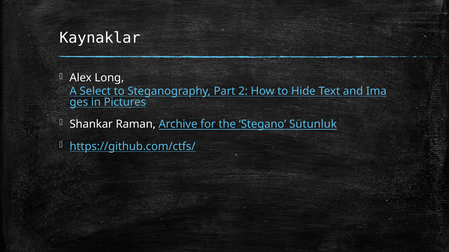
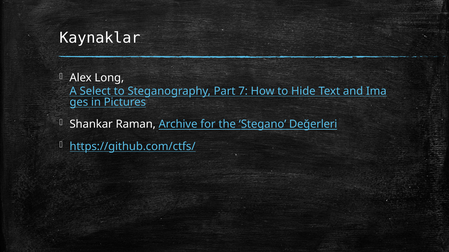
2: 2 -> 7
Sütunluk: Sütunluk -> Değerleri
